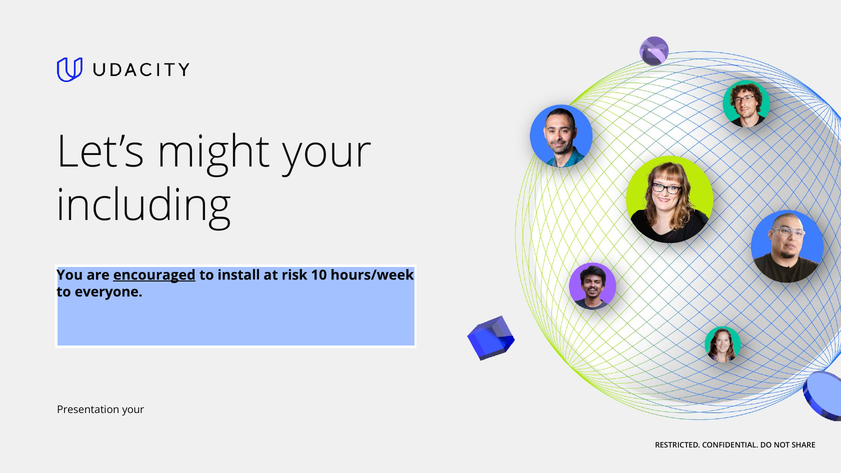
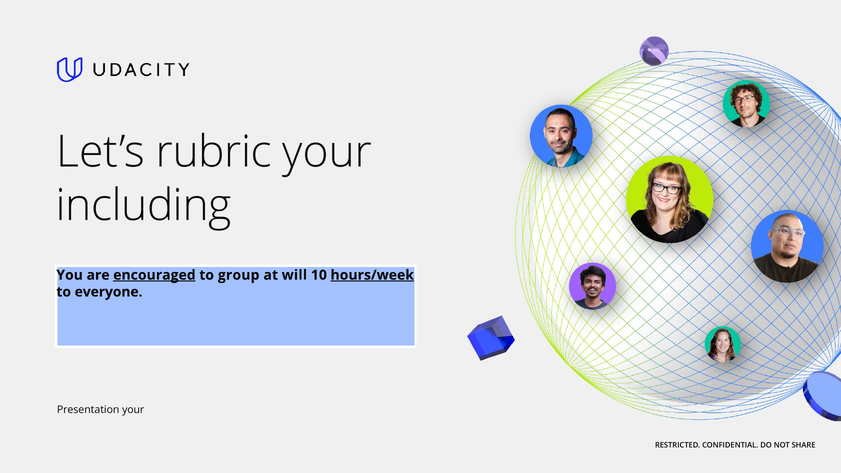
might: might -> rubric
install: install -> group
risk: risk -> will
hours/week underline: none -> present
